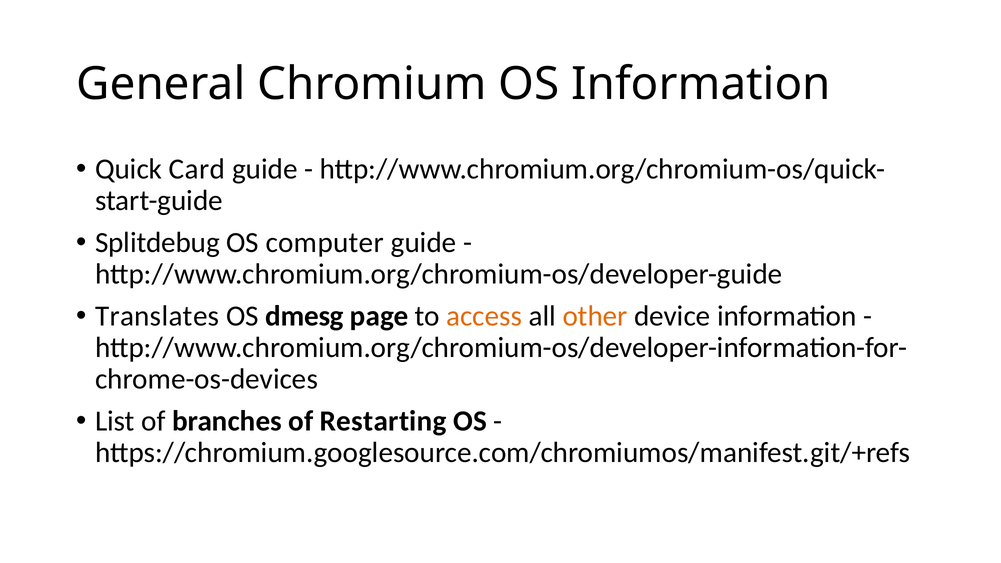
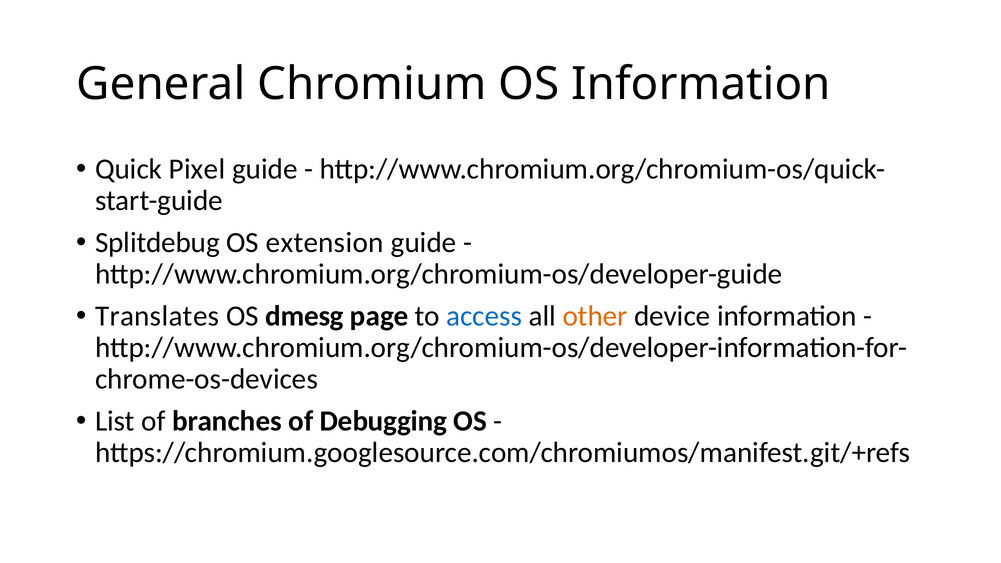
Card: Card -> Pixel
computer: computer -> extension
access colour: orange -> blue
Restarting: Restarting -> Debugging
